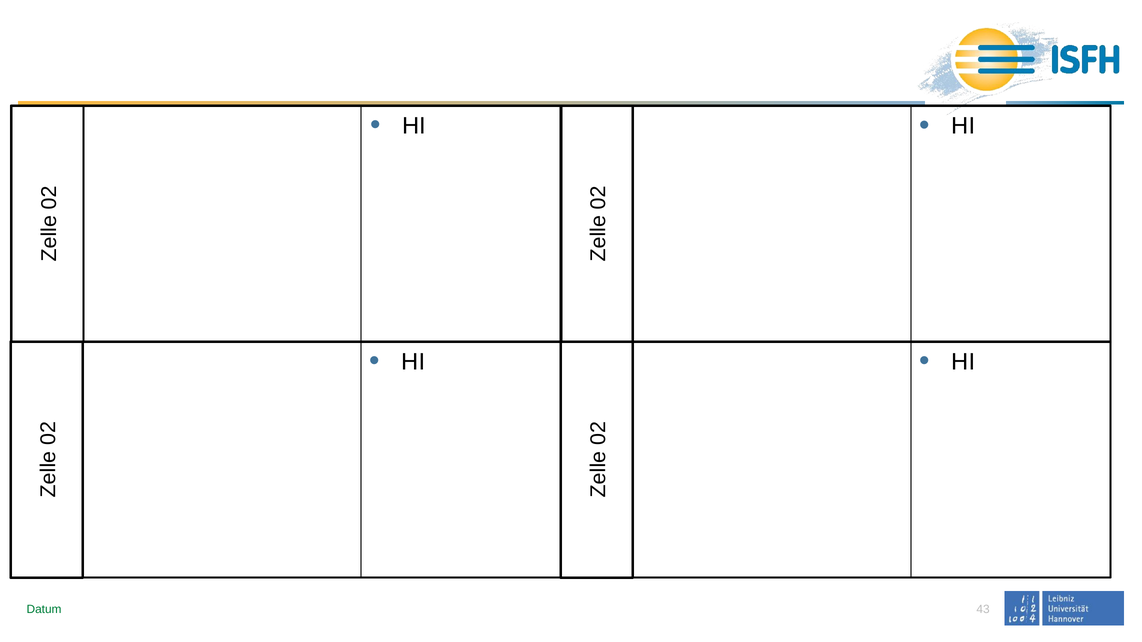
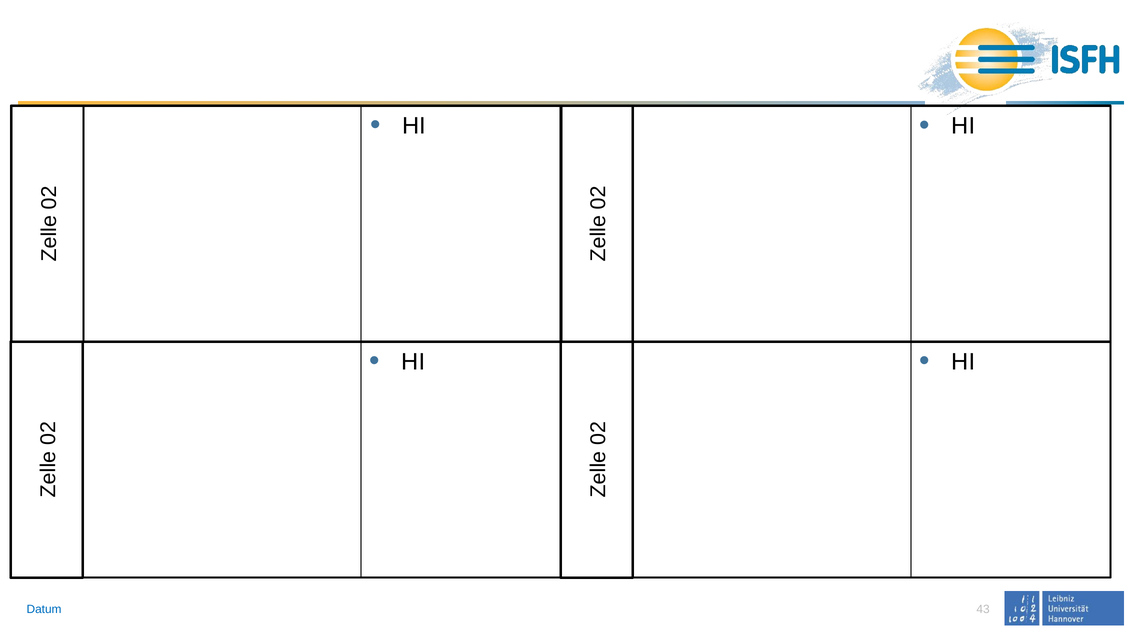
Datum colour: green -> blue
